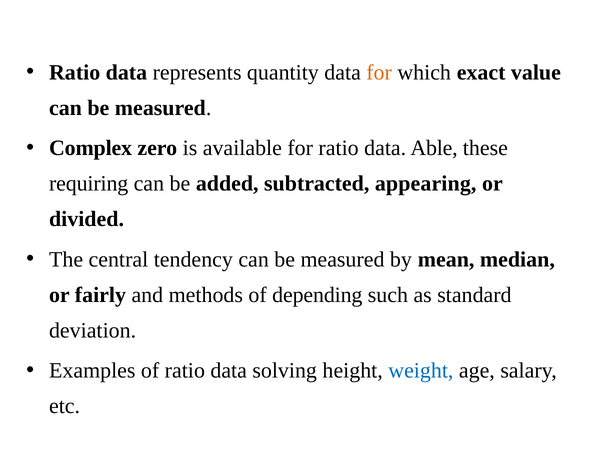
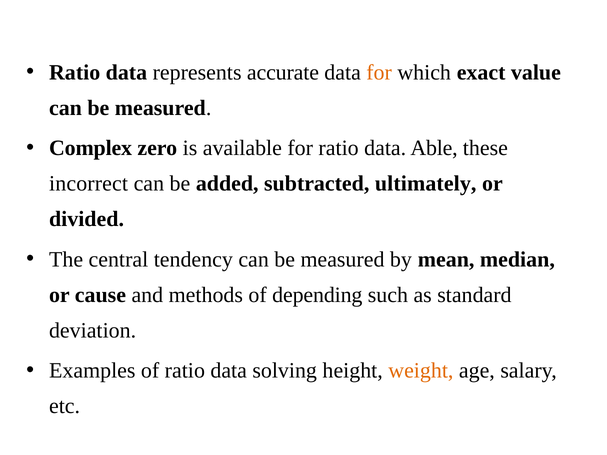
quantity: quantity -> accurate
requiring: requiring -> incorrect
appearing: appearing -> ultimately
fairly: fairly -> cause
weight colour: blue -> orange
